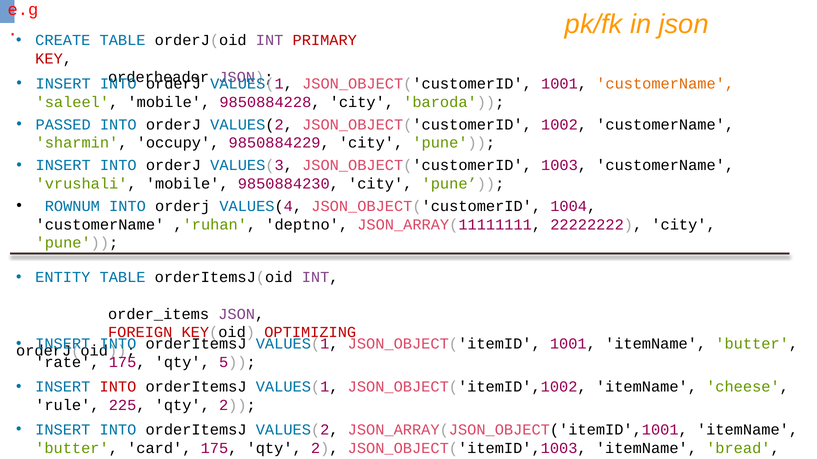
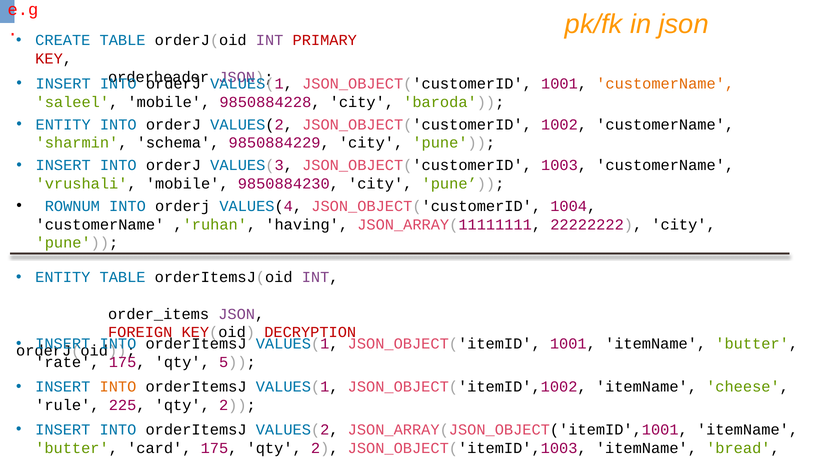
PASSED at (63, 125): PASSED -> ENTITY
occupy: occupy -> schema
deptno: deptno -> having
OPTIMIZING: OPTIMIZING -> DECRYPTION
INTO at (118, 387) colour: red -> orange
